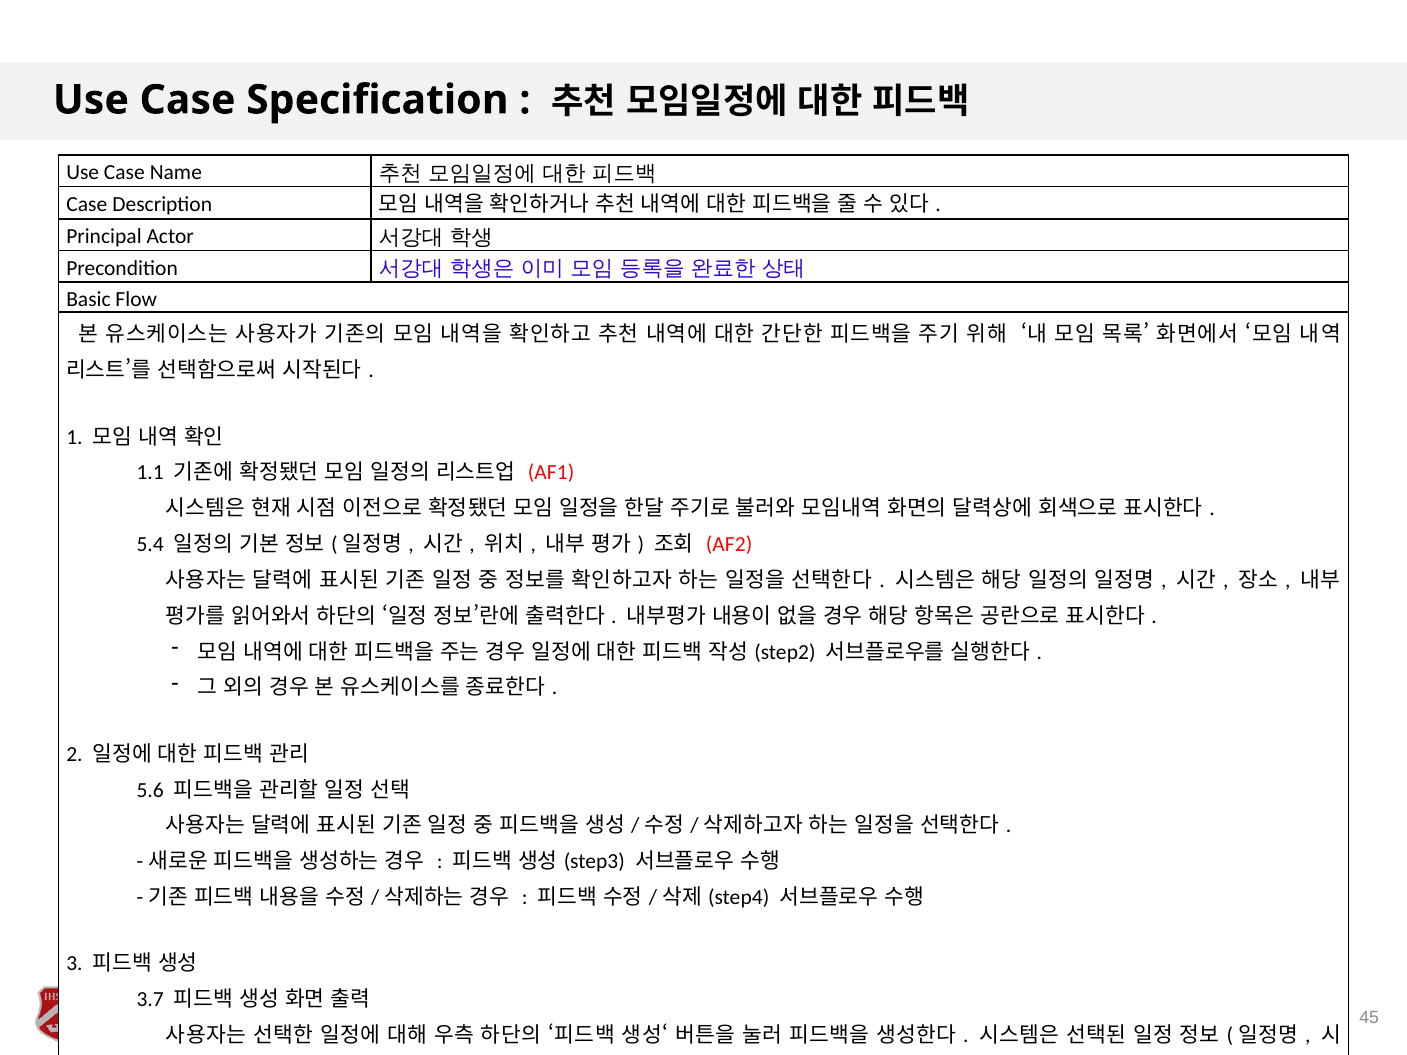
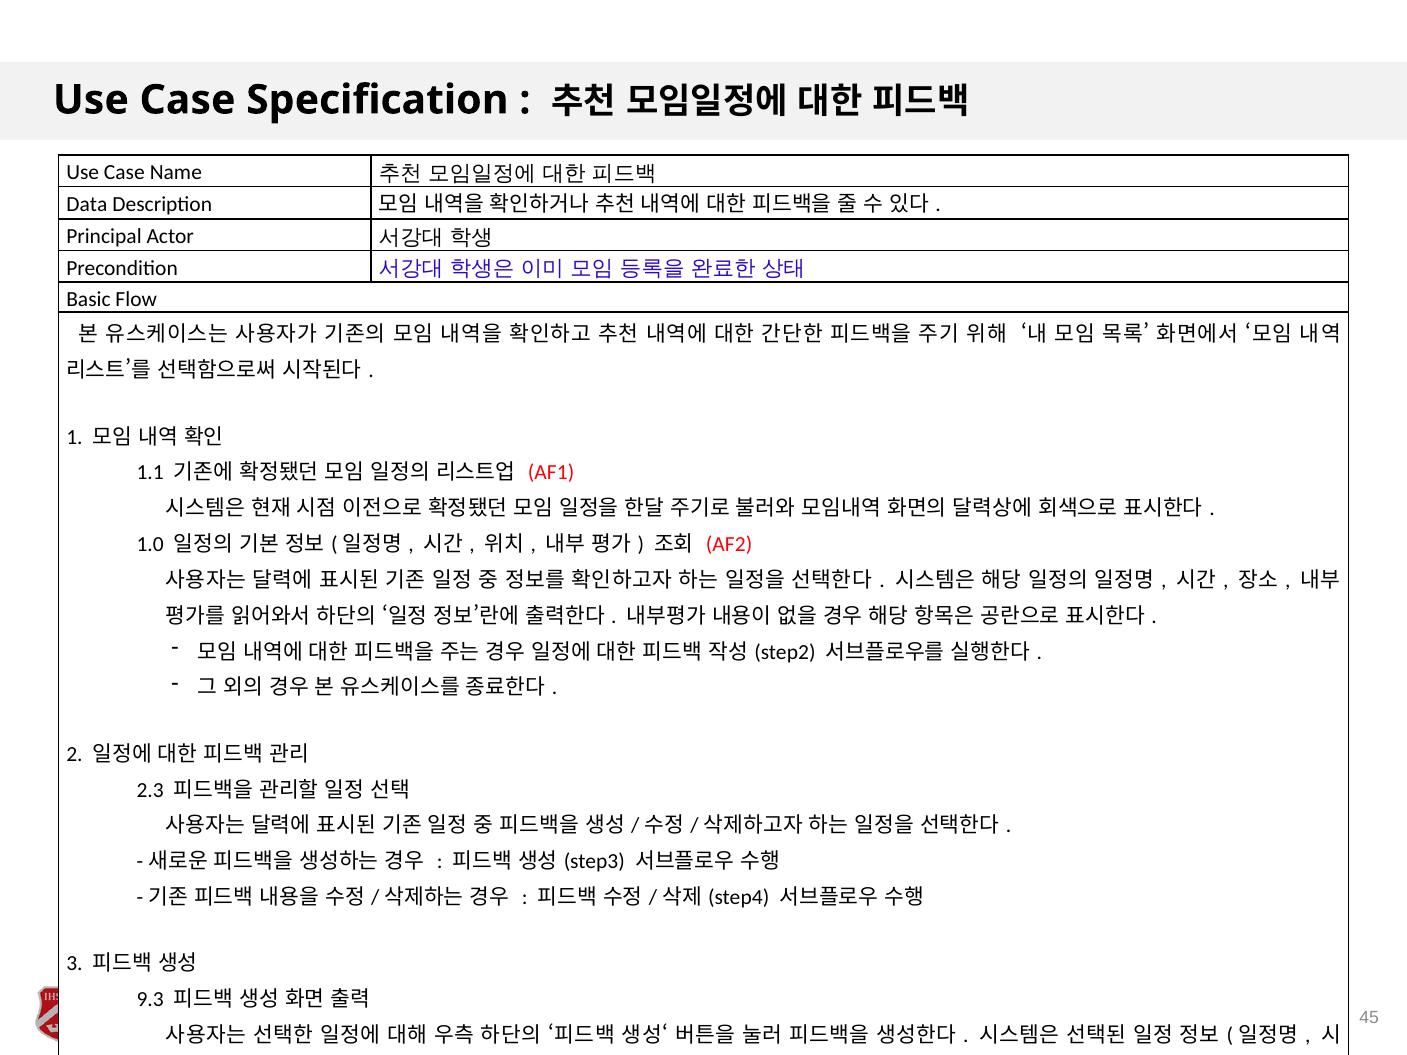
Case at (87, 204): Case -> Data
5.4: 5.4 -> 1.0
5.6: 5.6 -> 2.3
3.7: 3.7 -> 9.3
